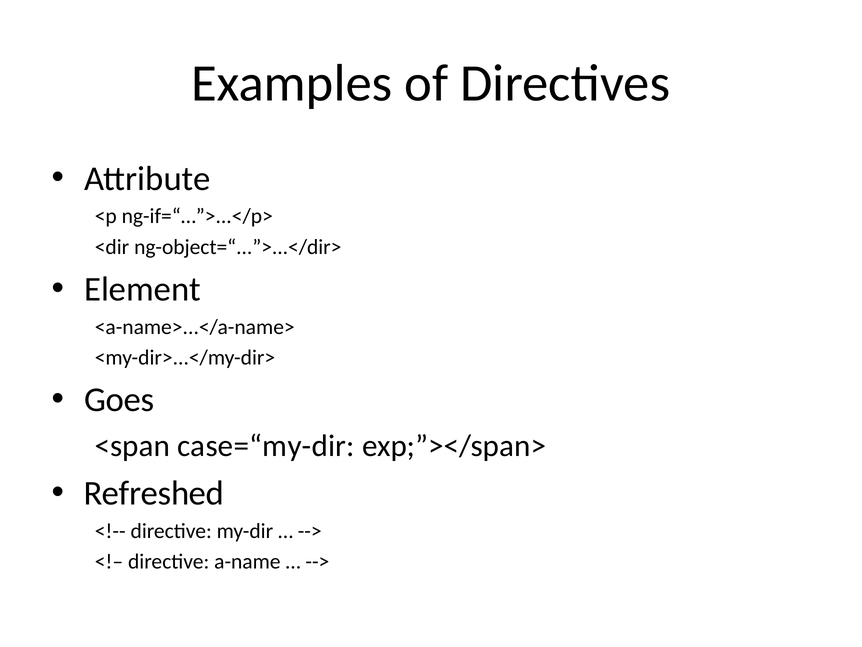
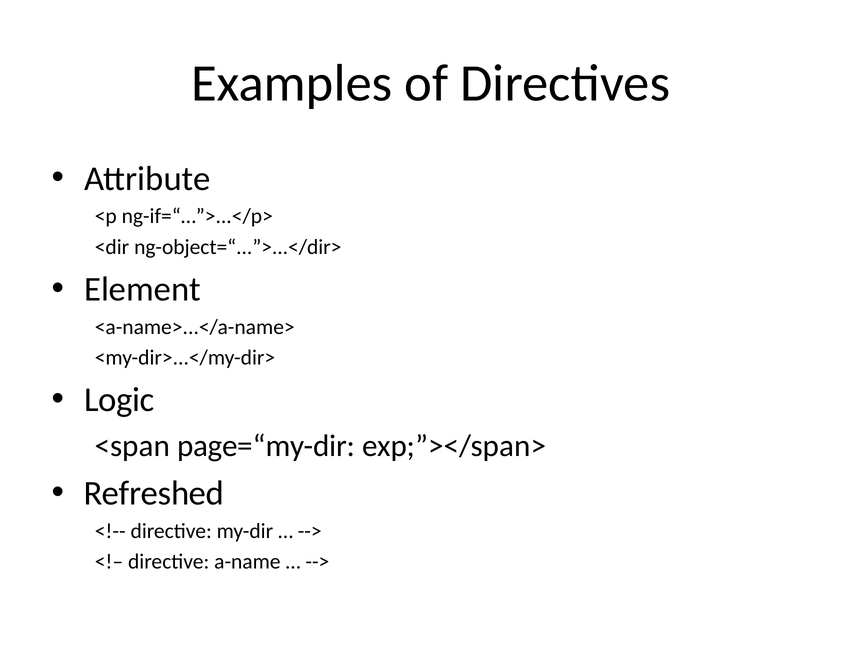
Goes: Goes -> Logic
case=“my-dir: case=“my-dir -> page=“my-dir
